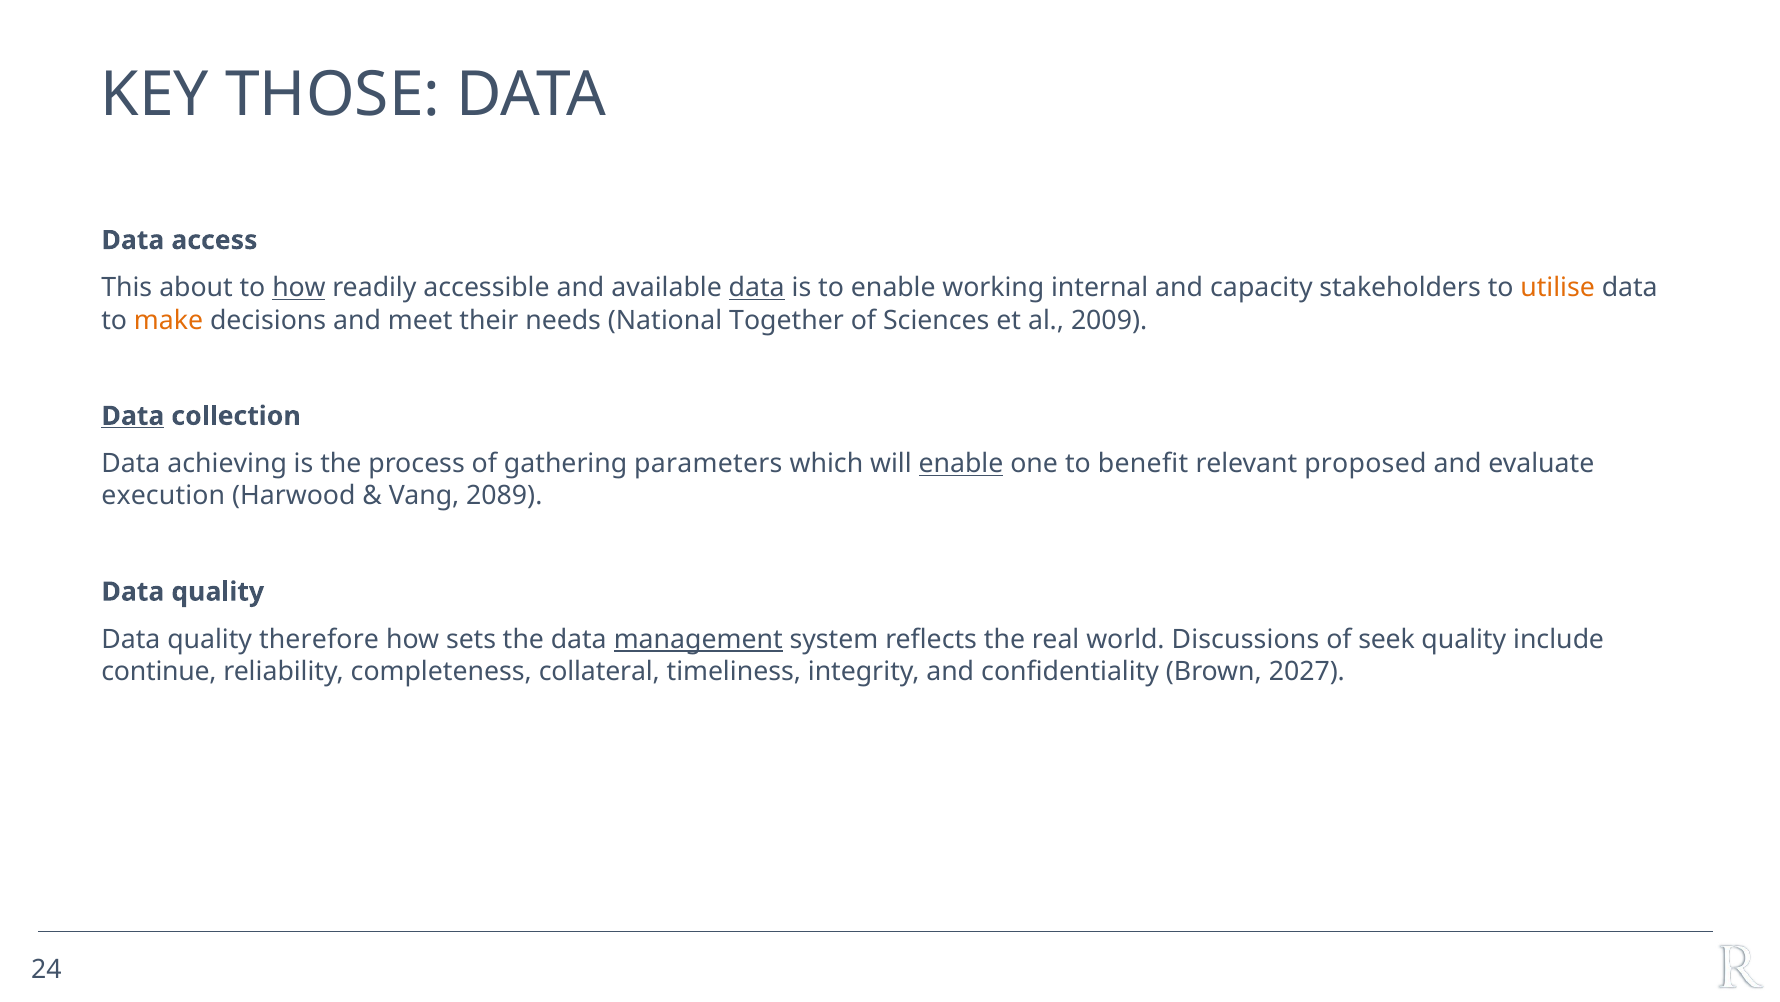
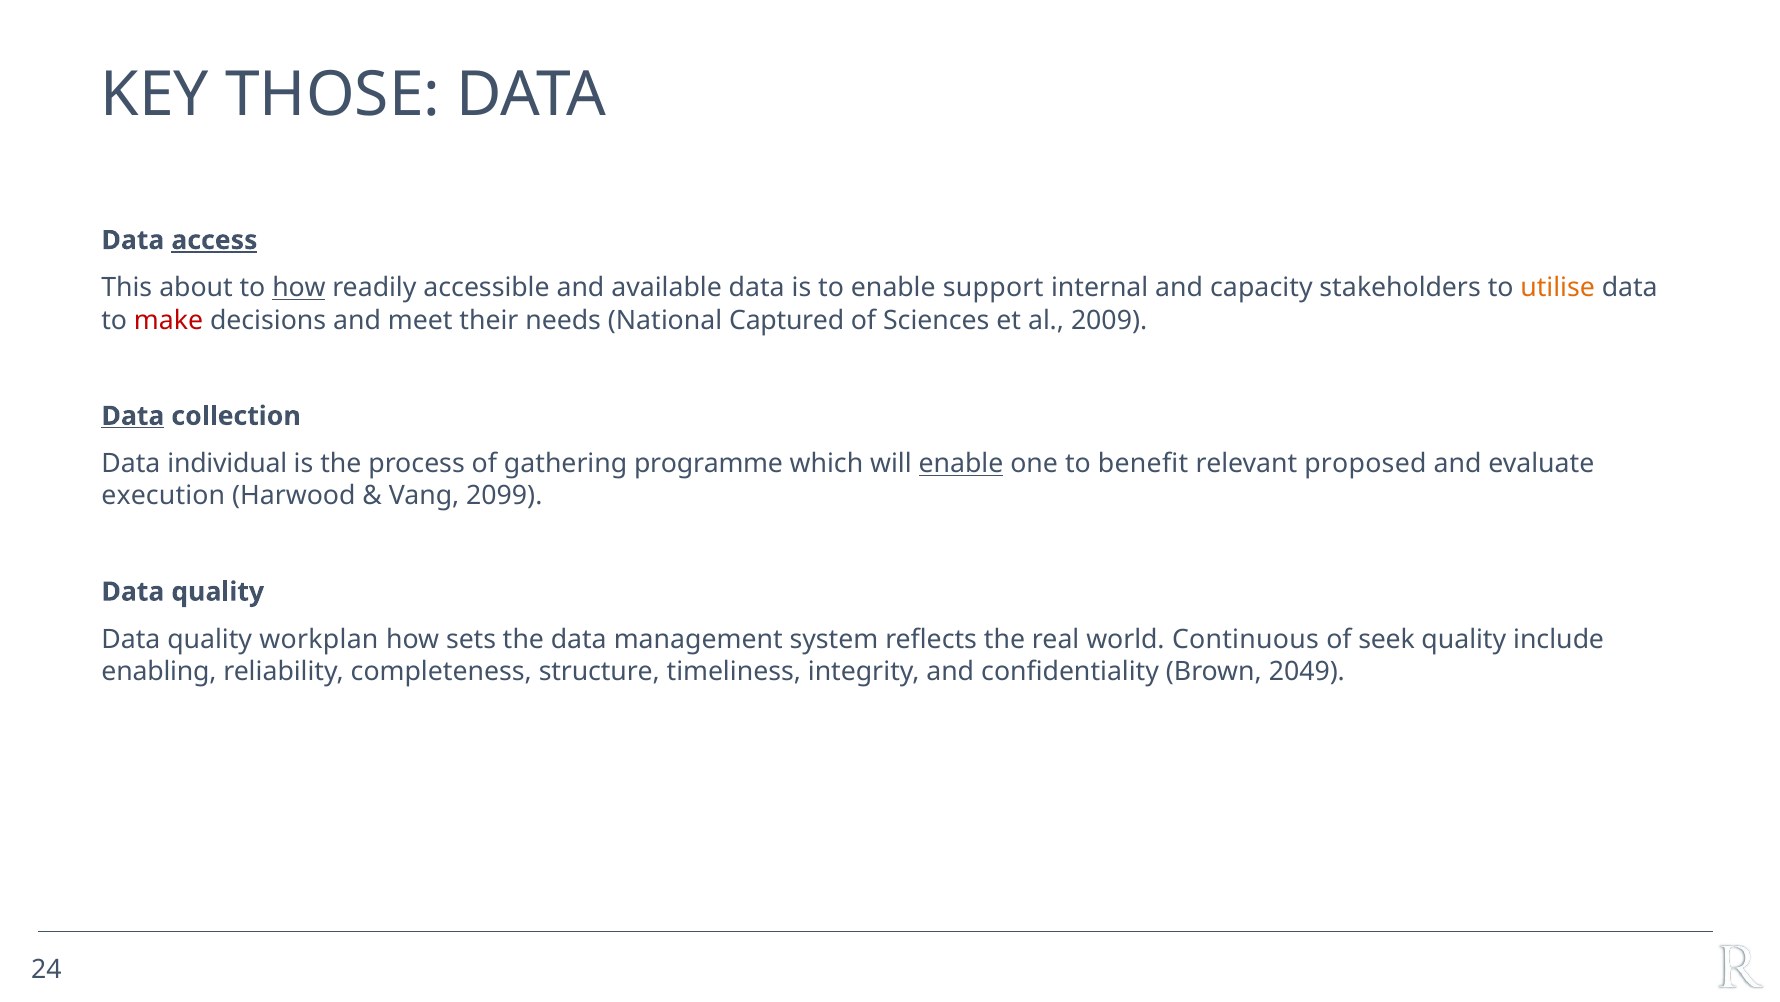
access underline: none -> present
data at (757, 288) underline: present -> none
working: working -> support
make colour: orange -> red
Together: Together -> Captured
achieving: achieving -> individual
parameters: parameters -> programme
2089: 2089 -> 2099
therefore: therefore -> workplan
management underline: present -> none
Discussions: Discussions -> Continuous
continue: continue -> enabling
collateral: collateral -> structure
2027: 2027 -> 2049
